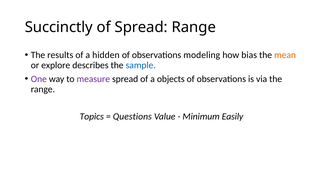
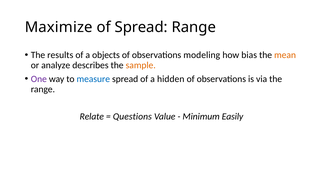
Succinctly: Succinctly -> Maximize
hidden: hidden -> objects
explore: explore -> analyze
sample colour: blue -> orange
measure colour: purple -> blue
objects: objects -> hidden
Topics: Topics -> Relate
